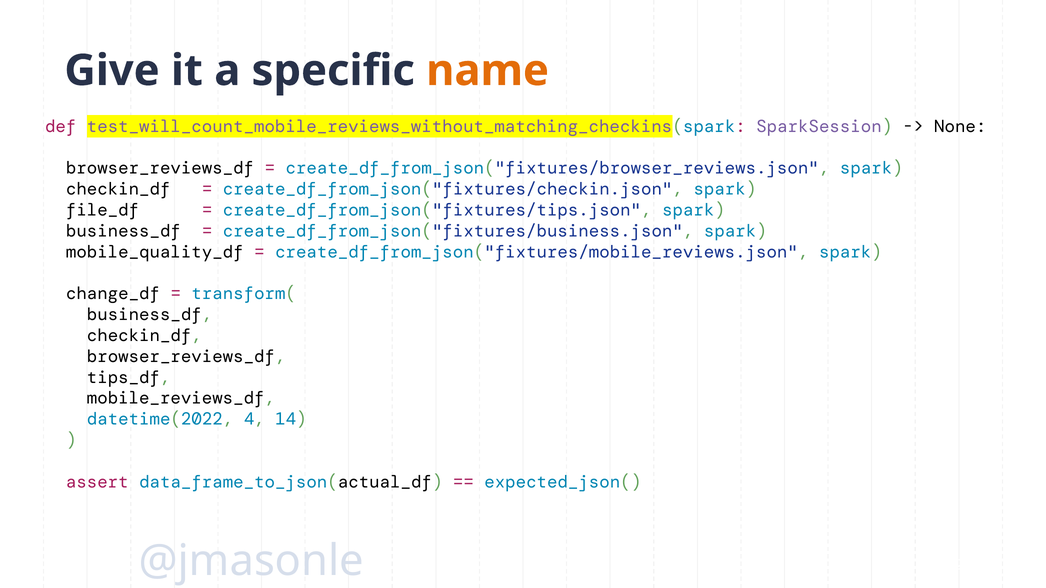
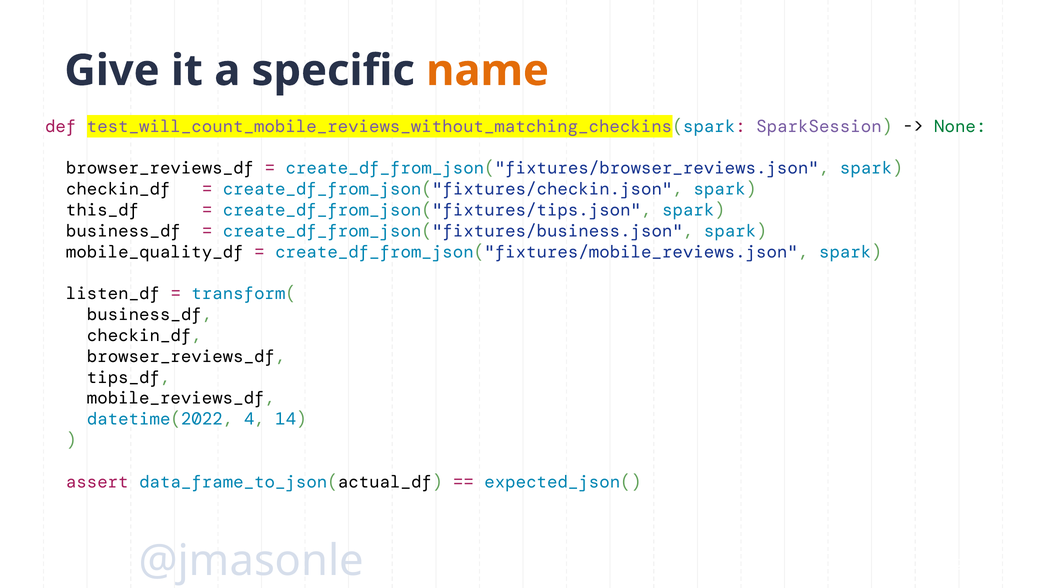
None colour: black -> green
file_df: file_df -> this_df
change_df: change_df -> listen_df
